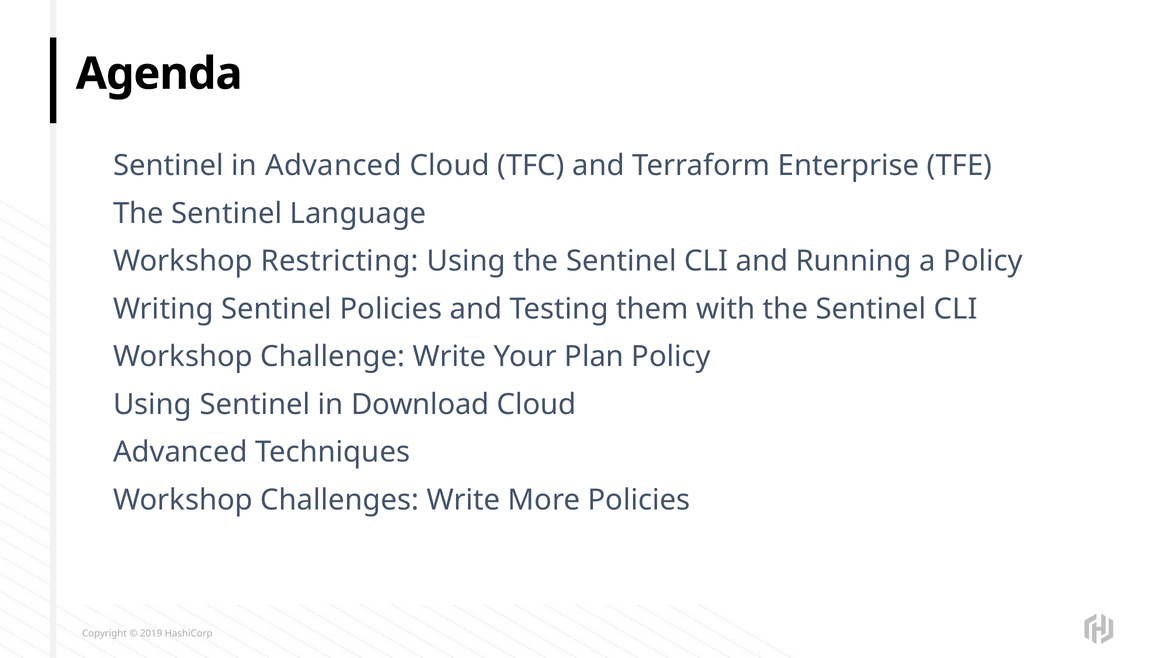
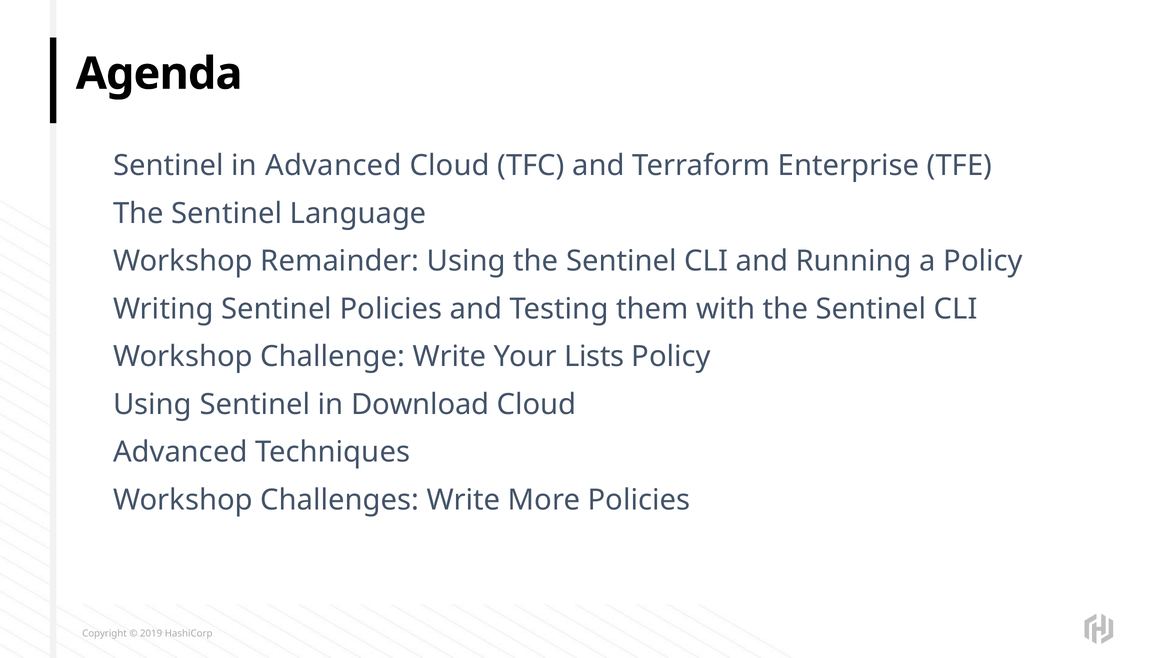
Restricting: Restricting -> Remainder
Plan: Plan -> Lists
